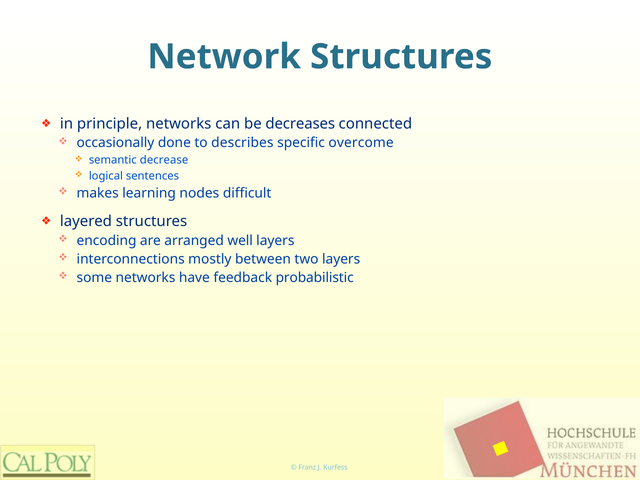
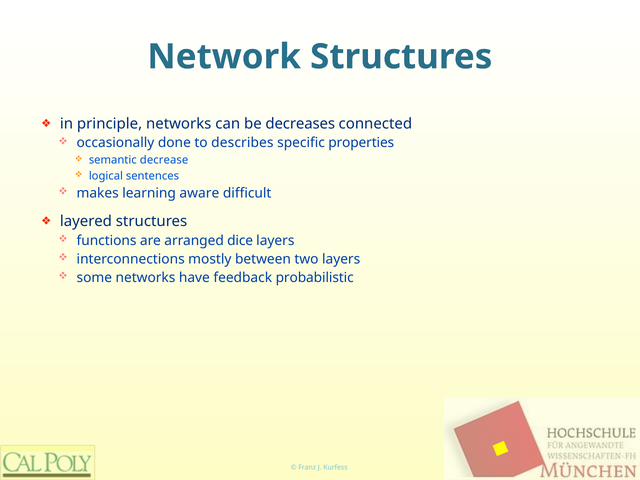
overcome: overcome -> properties
nodes: nodes -> aware
encoding: encoding -> functions
well: well -> dice
